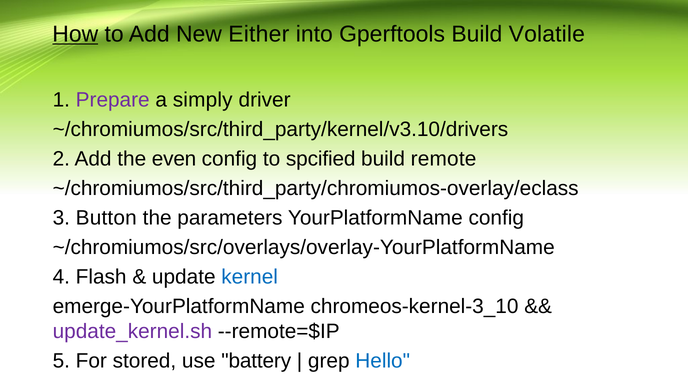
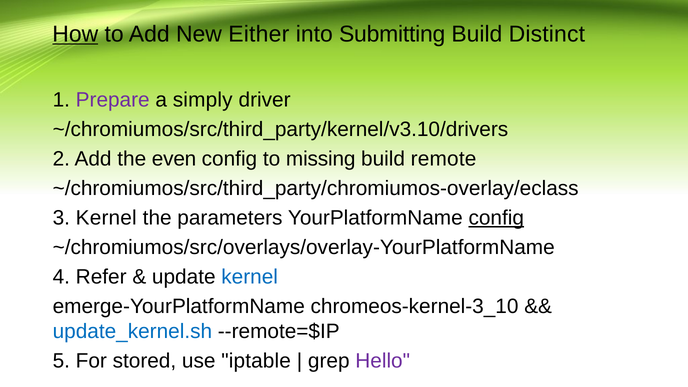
Gperftools: Gperftools -> Submitting
Volatile: Volatile -> Distinct
spcified: spcified -> missing
3 Button: Button -> Kernel
config at (496, 218) underline: none -> present
Flash: Flash -> Refer
update_kernel.sh colour: purple -> blue
battery: battery -> iptable
Hello colour: blue -> purple
